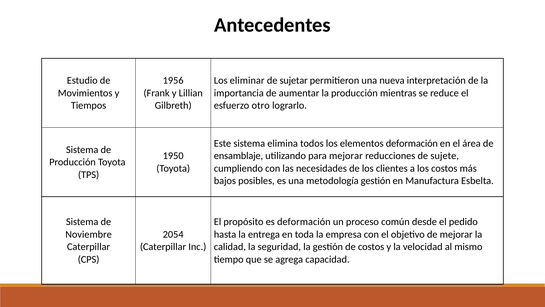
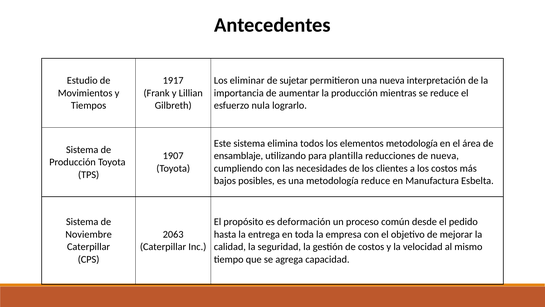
1956: 1956 -> 1917
otro: otro -> nula
elementos deformación: deformación -> metodología
1950: 1950 -> 1907
para mejorar: mejorar -> plantilla
de sujete: sujete -> nueva
metodología gestión: gestión -> reduce
2054: 2054 -> 2063
